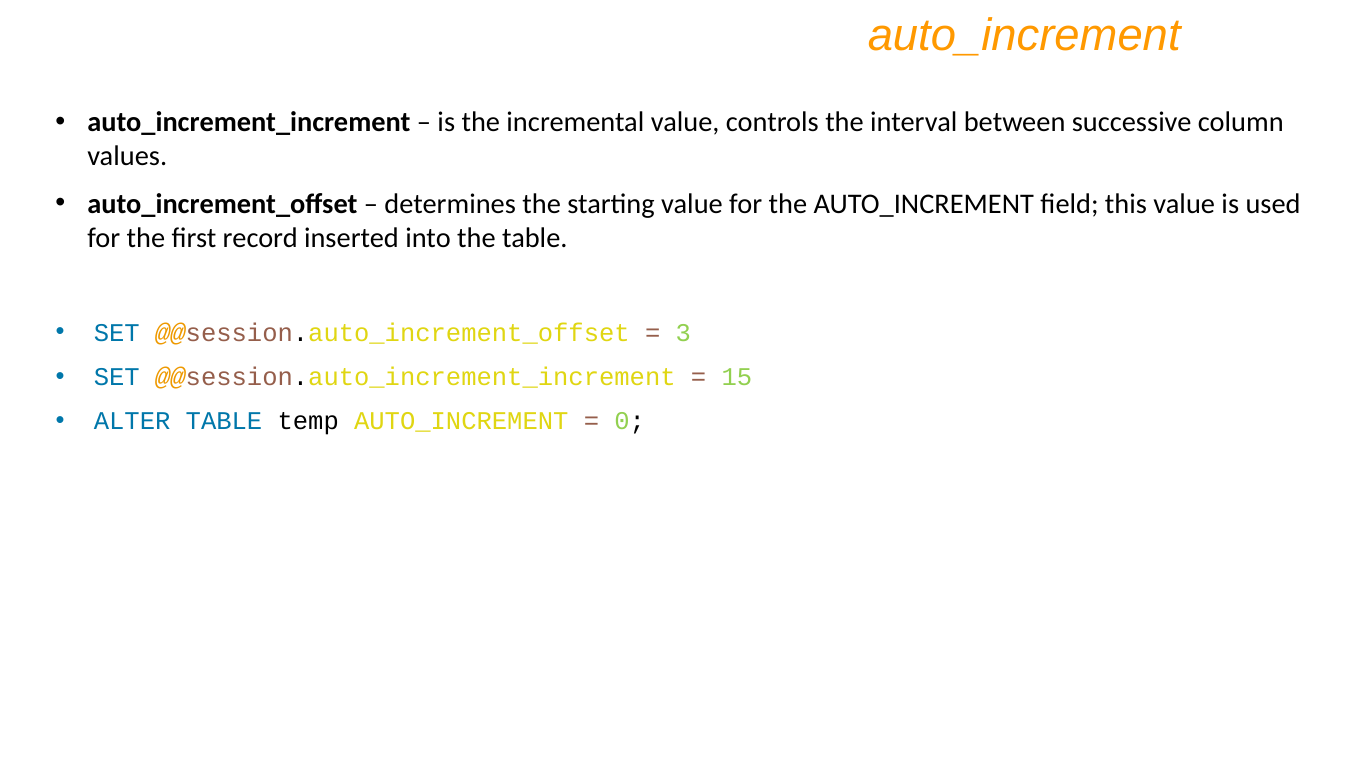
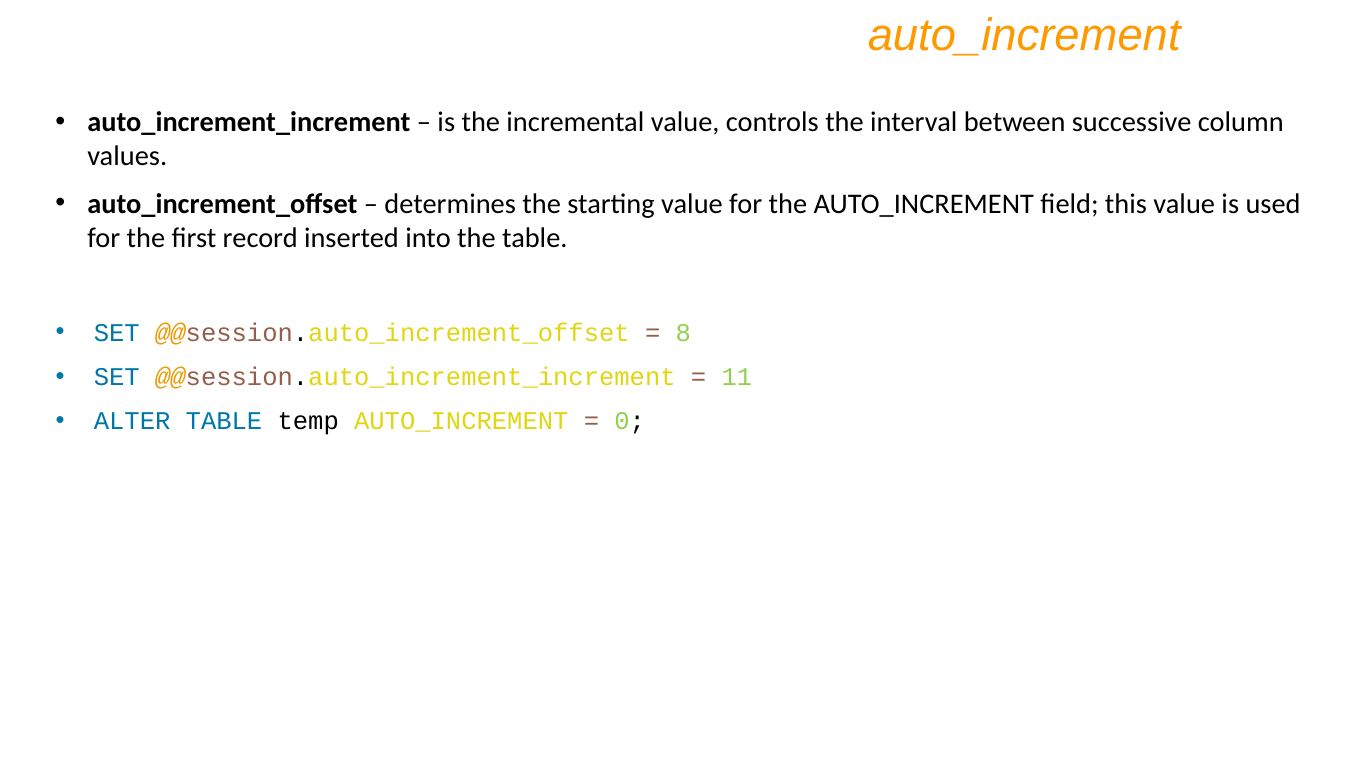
3: 3 -> 8
15: 15 -> 11
